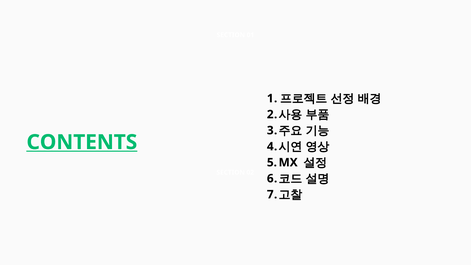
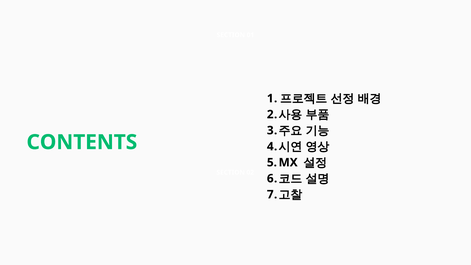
CONTENTS underline: present -> none
